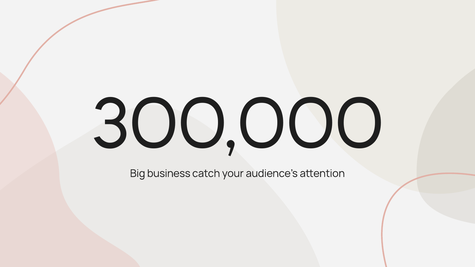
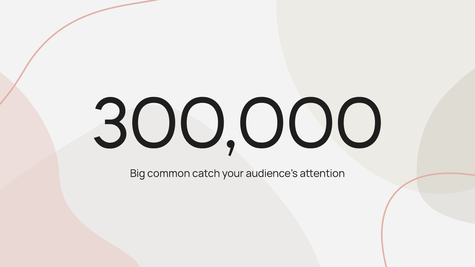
business: business -> common
